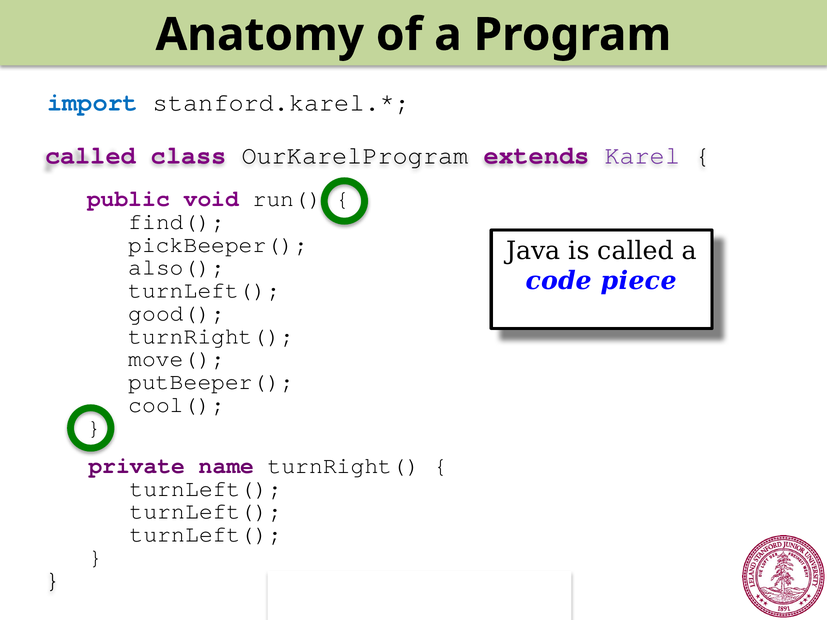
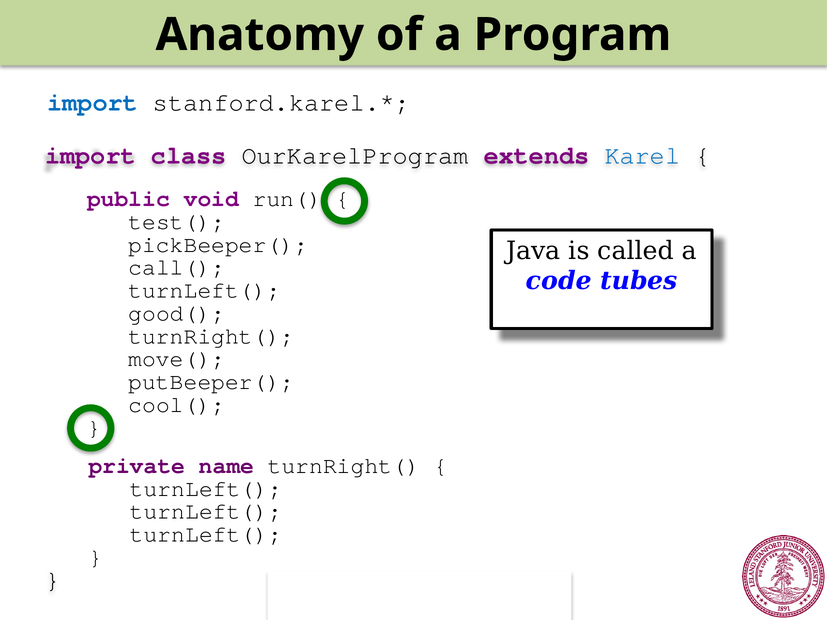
called at (90, 156): called -> import
Karel colour: purple -> blue
find(: find( -> test(
also(: also( -> call(
piece: piece -> tubes
